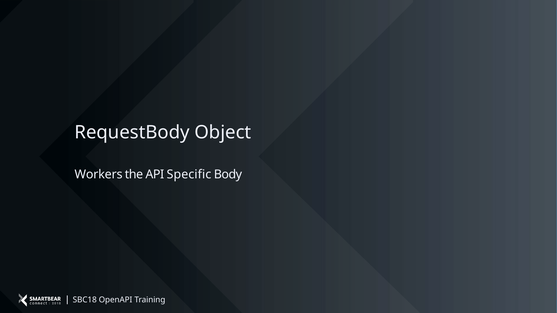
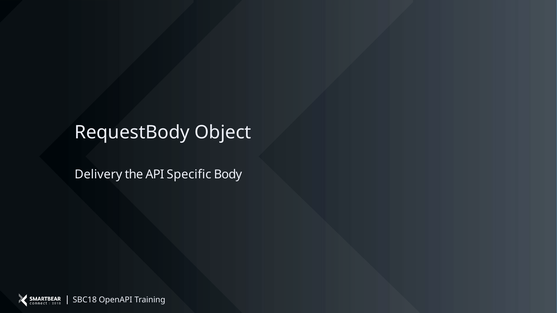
Workers: Workers -> Delivery
